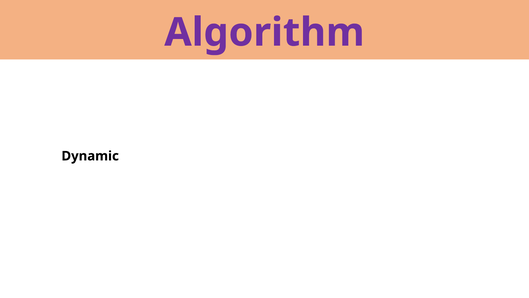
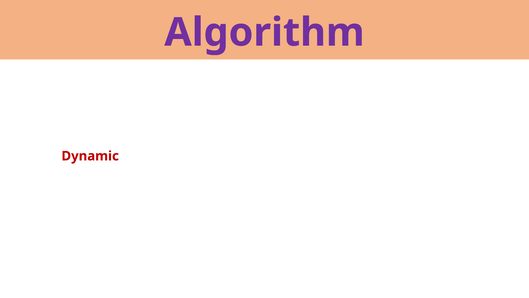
Dynamic colour: black -> red
